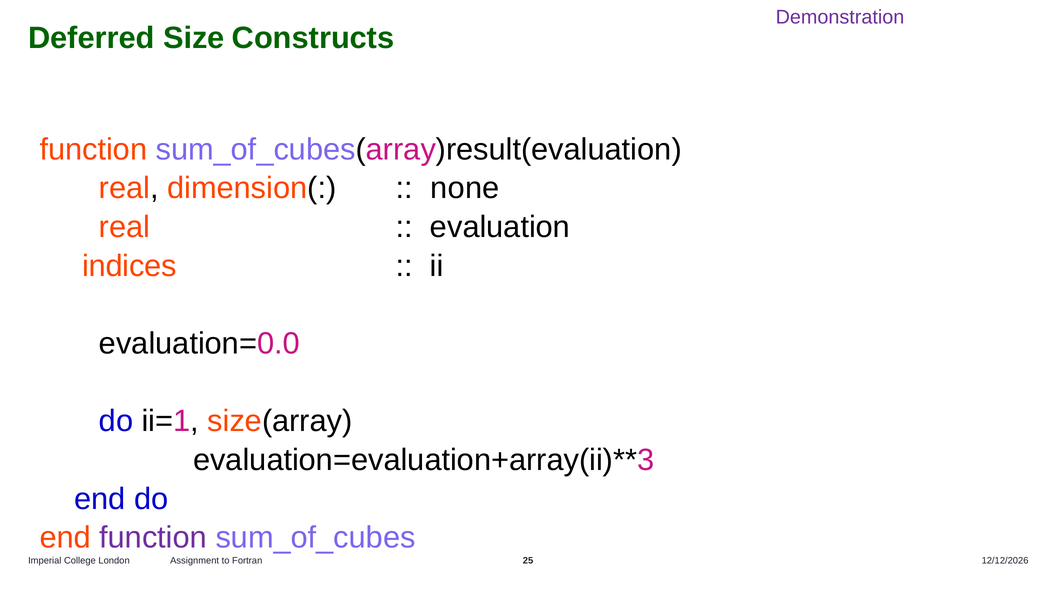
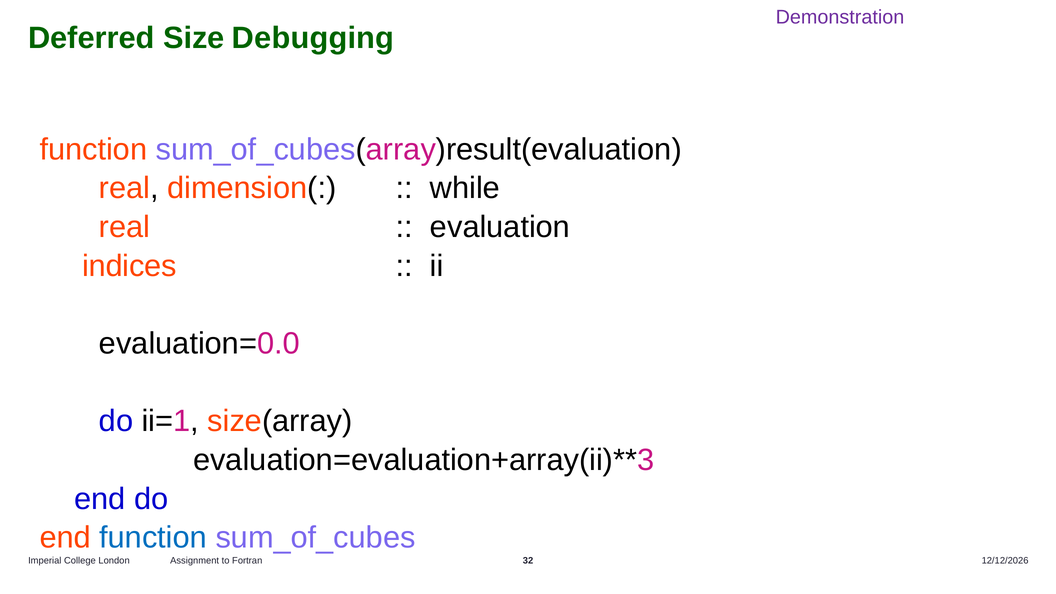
Constructs: Constructs -> Debugging
none: none -> while
function at (153, 538) colour: purple -> blue
25: 25 -> 32
